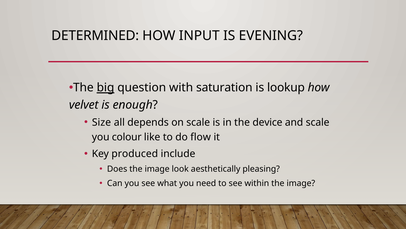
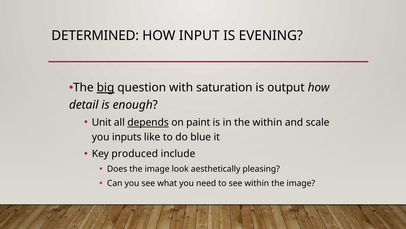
lookup: lookup -> output
velvet: velvet -> detail
Size: Size -> Unit
depends underline: none -> present
on scale: scale -> paint
the device: device -> within
colour: colour -> inputs
flow: flow -> blue
